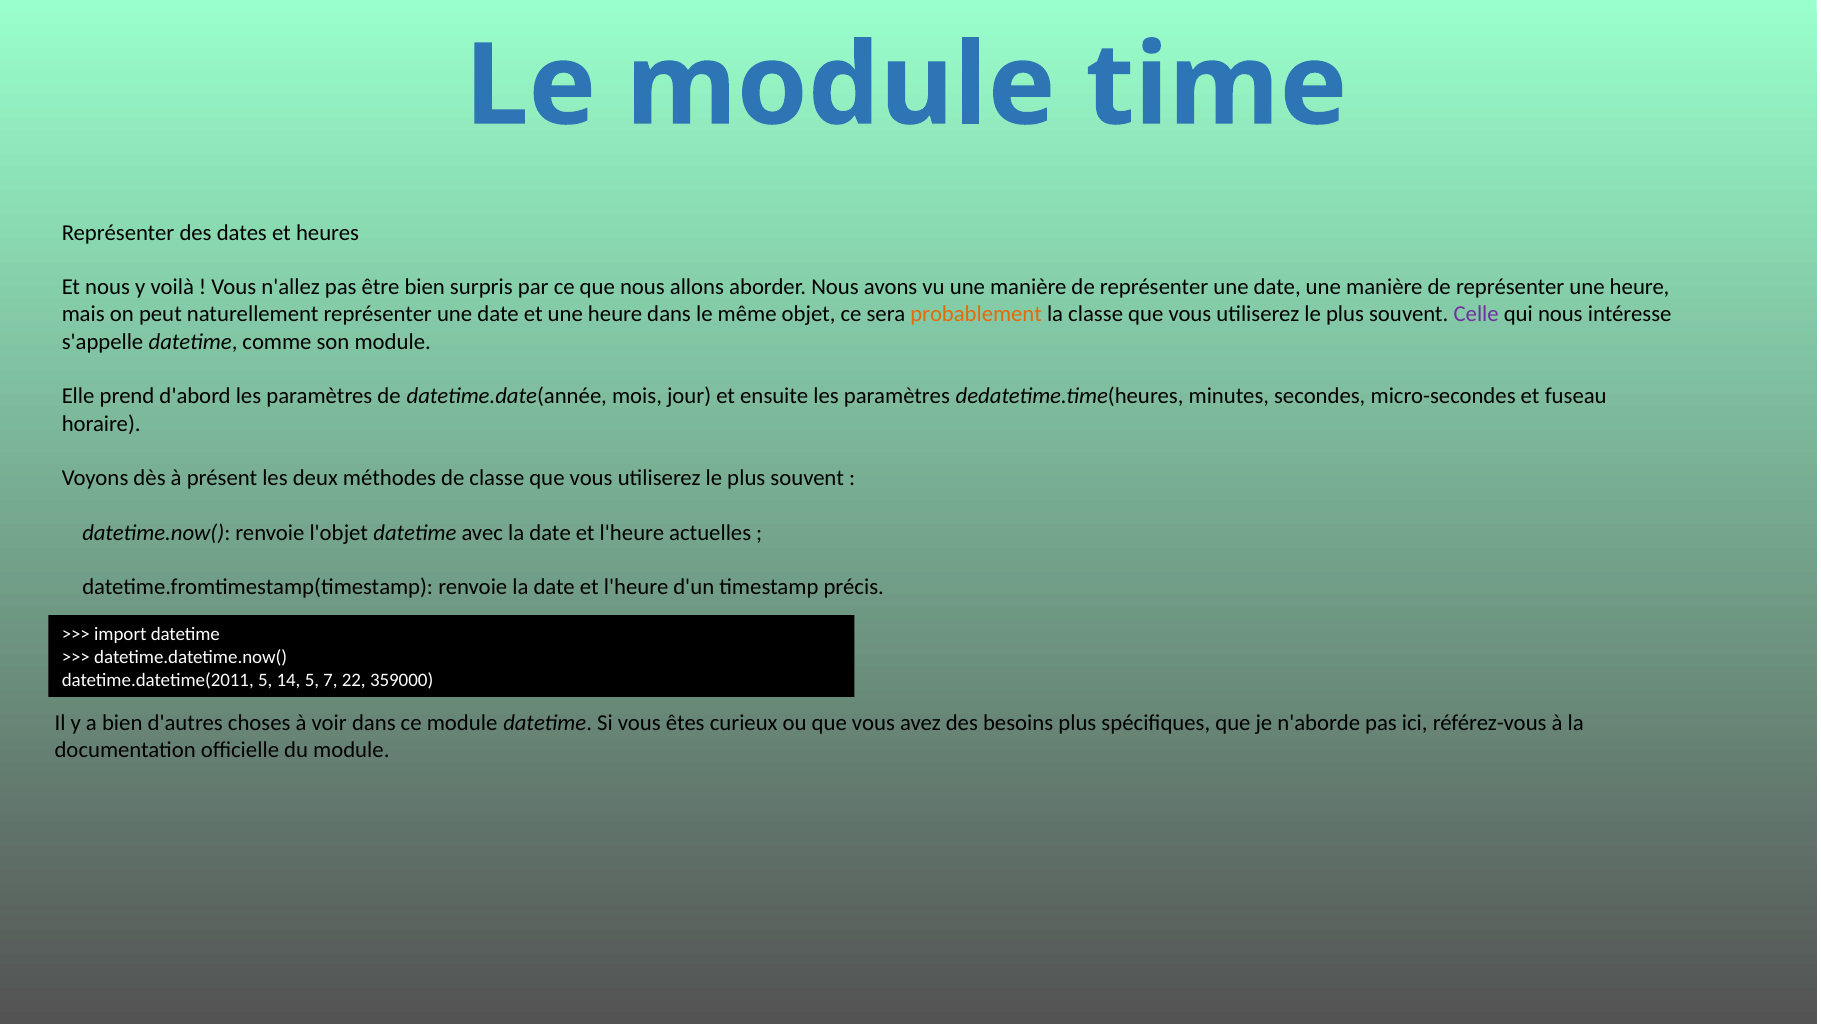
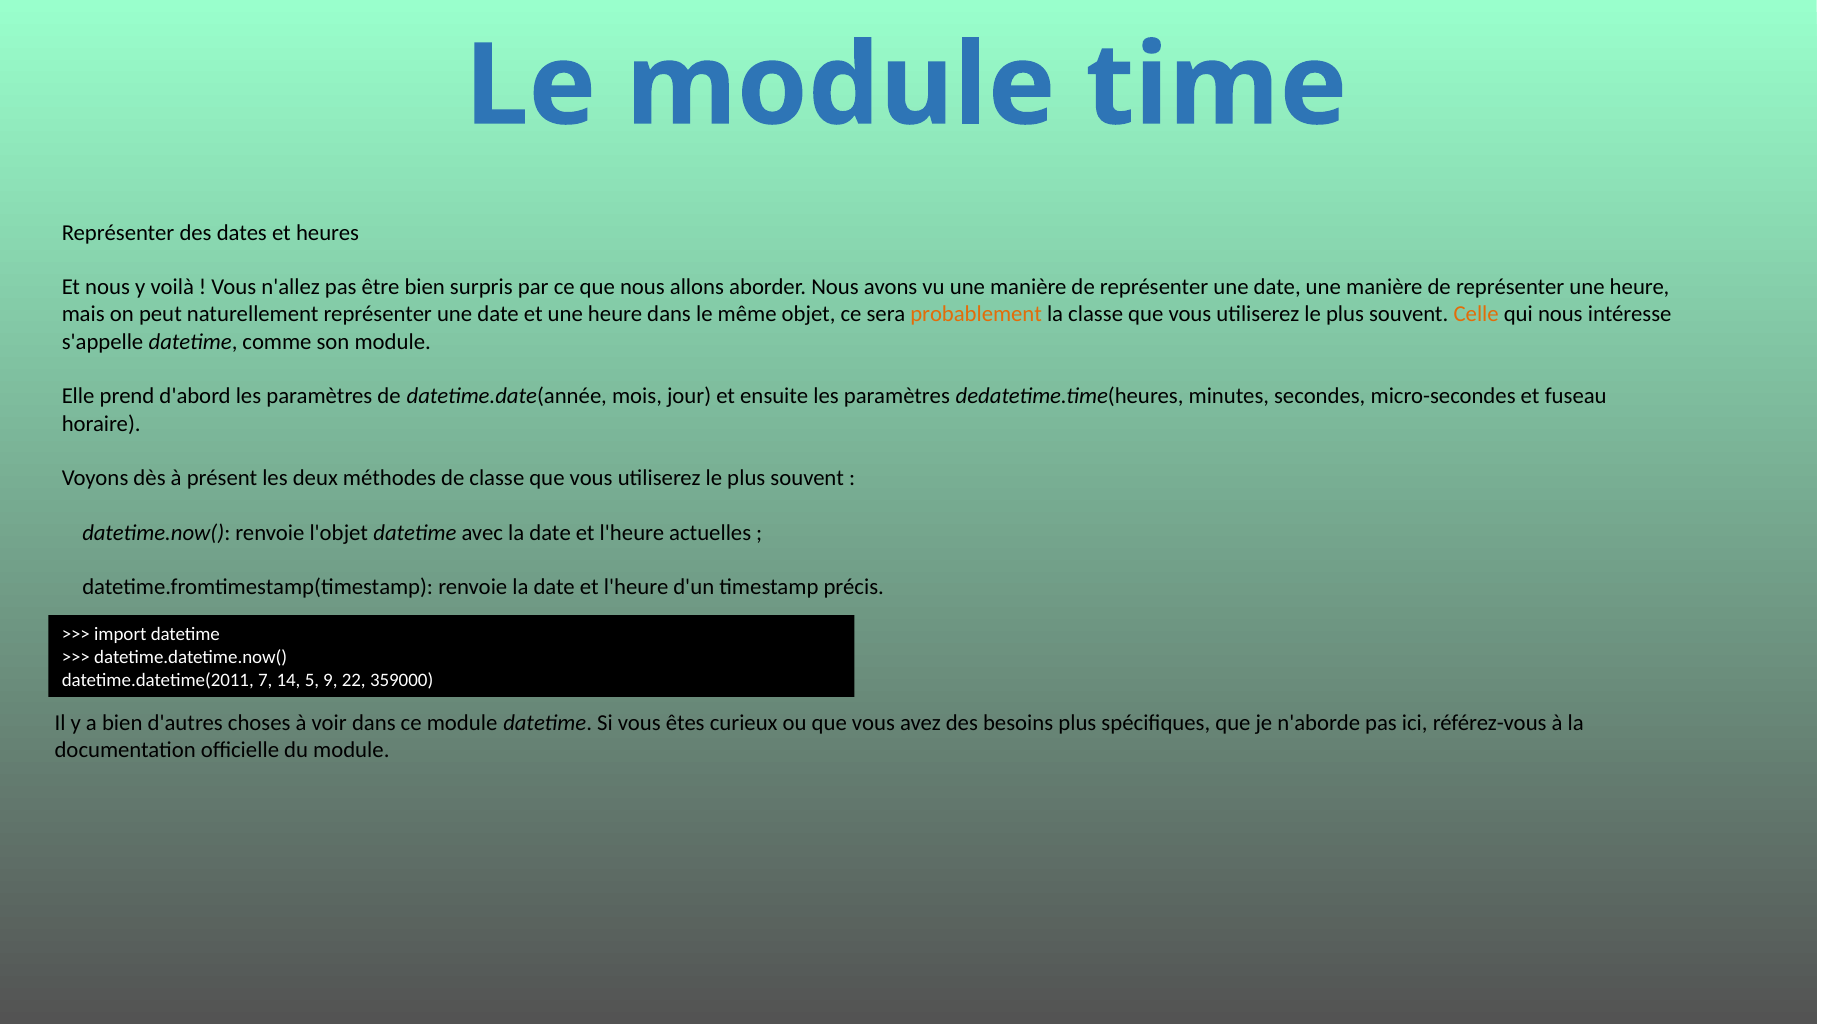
Celle colour: purple -> orange
datetime.datetime(2011 5: 5 -> 7
7: 7 -> 9
